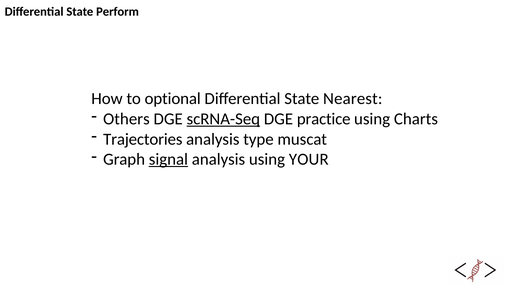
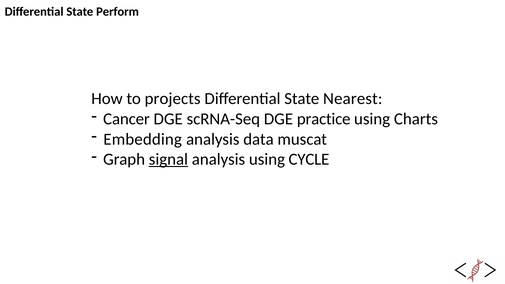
optional: optional -> projects
Others: Others -> Cancer
scRNA-Seq underline: present -> none
Trajectories: Trajectories -> Embedding
type: type -> data
YOUR: YOUR -> CYCLE
